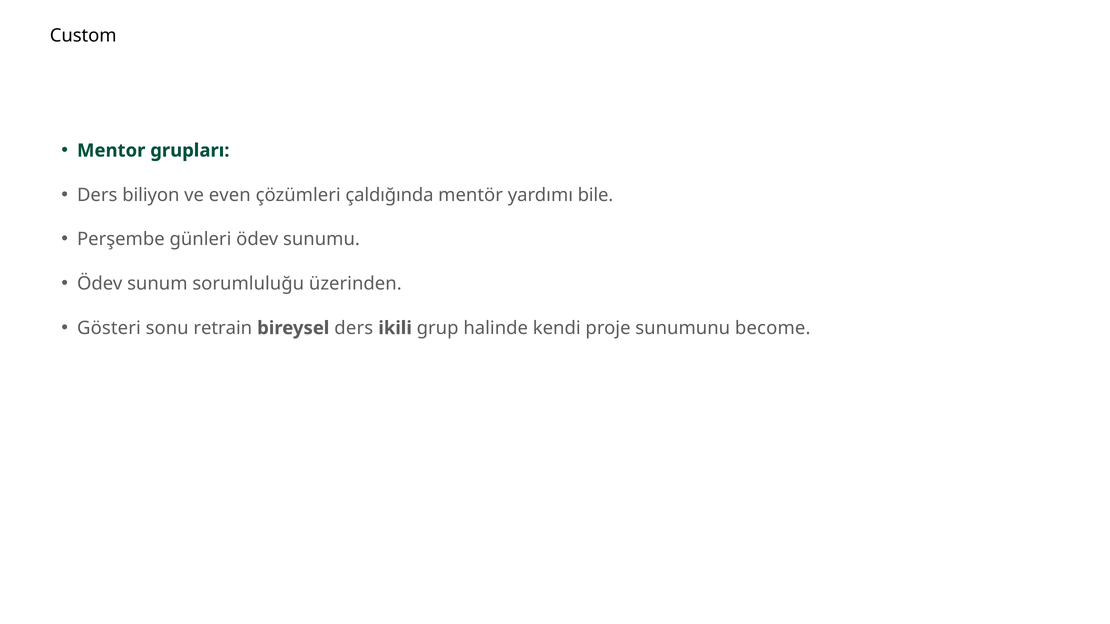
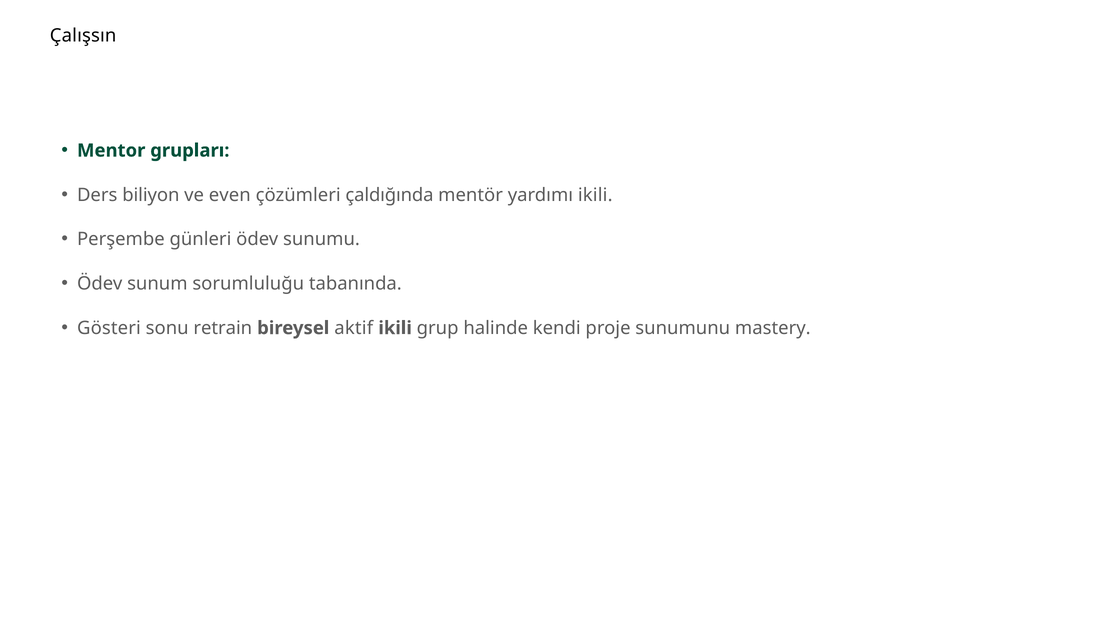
Custom: Custom -> Çalışsın
yardımı bile: bile -> ikili
üzerinden: üzerinden -> tabanında
bireysel ders: ders -> aktif
become: become -> mastery
